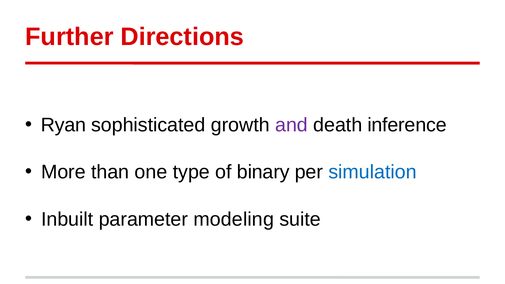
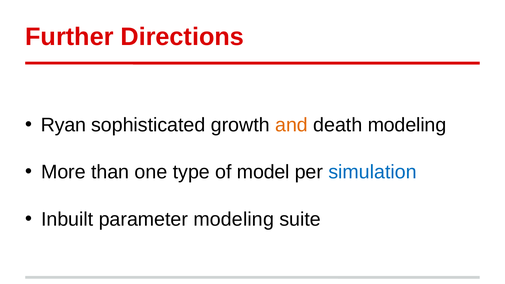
and colour: purple -> orange
death inference: inference -> modeling
binary: binary -> model
